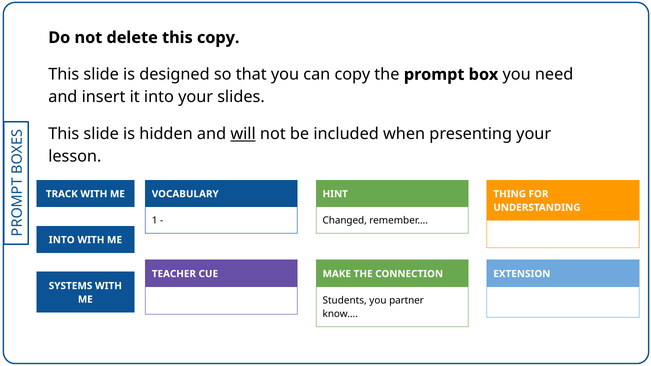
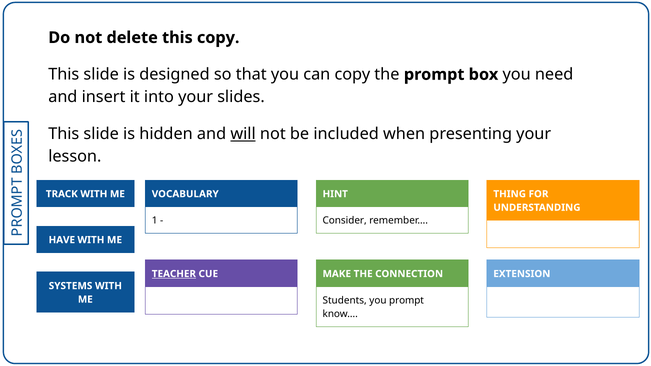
Changed: Changed -> Consider
INTO at (62, 240): INTO -> HAVE
TEACHER underline: none -> present
you partner: partner -> prompt
